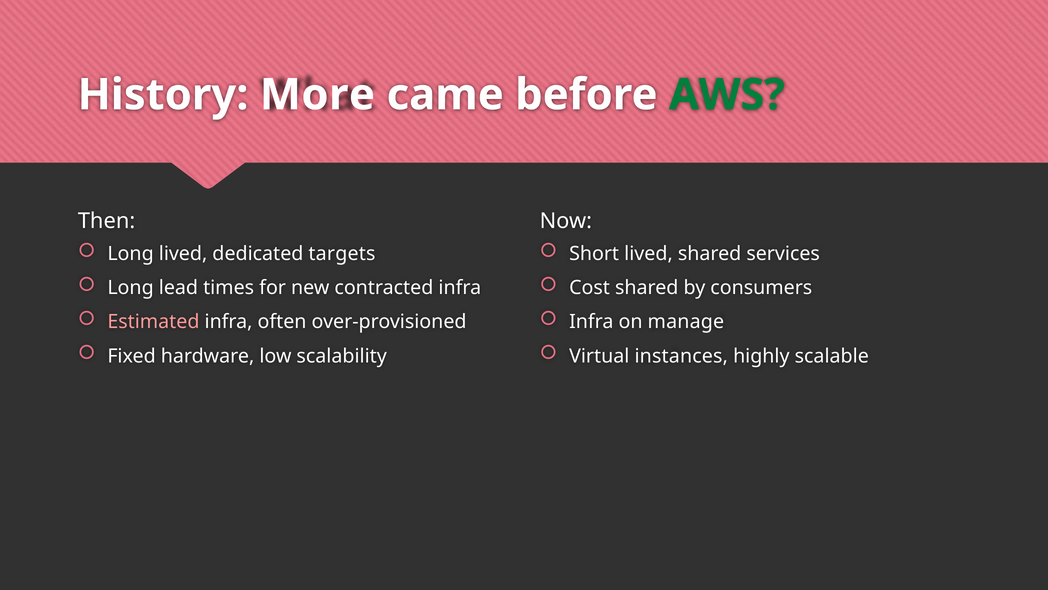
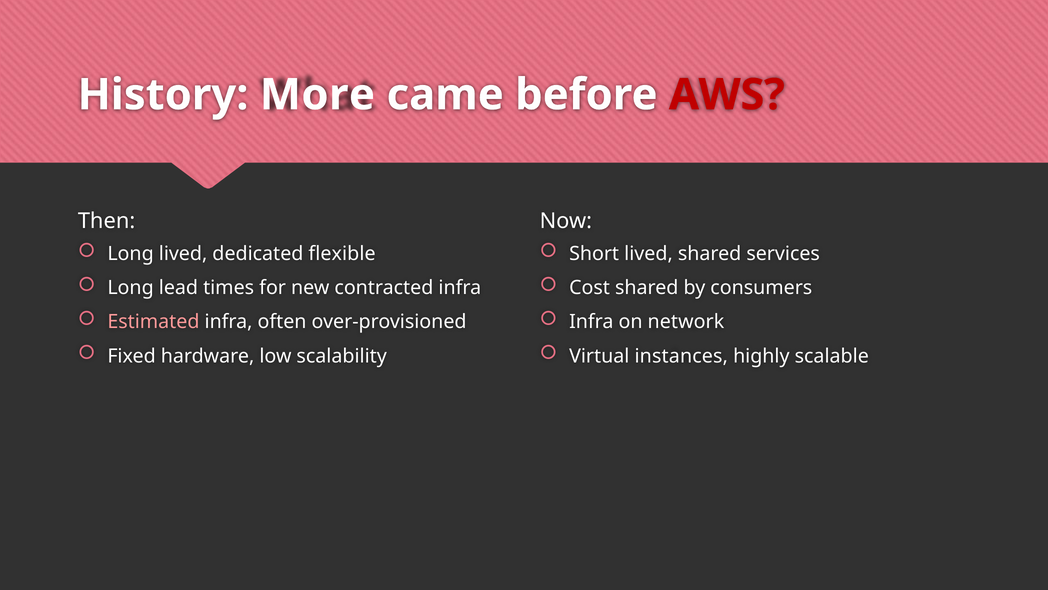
AWS colour: green -> red
targets: targets -> flexible
manage: manage -> network
